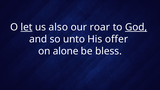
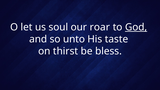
let underline: present -> none
also: also -> soul
offer: offer -> taste
alone: alone -> thirst
